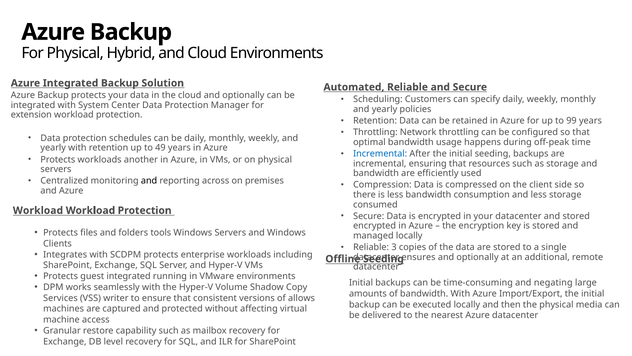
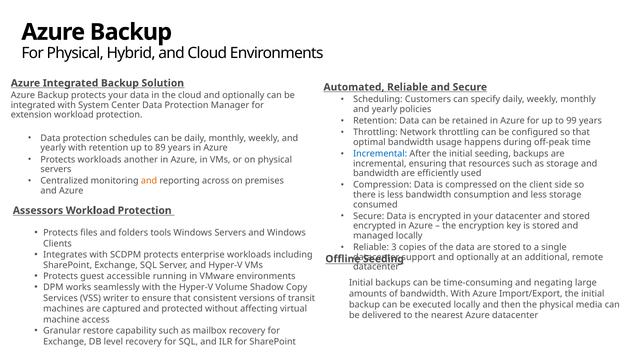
49: 49 -> 89
and at (149, 181) colour: black -> orange
Workload at (38, 210): Workload -> Assessors
ensures: ensures -> support
guest integrated: integrated -> accessible
allows: allows -> transit
